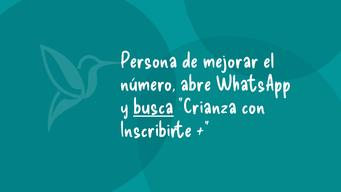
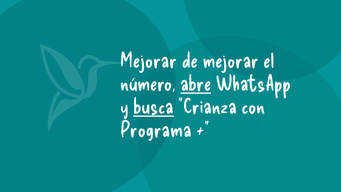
Persona at (149, 61): Persona -> Mejorar
abre underline: none -> present
Inscribirte: Inscribirte -> Programa
